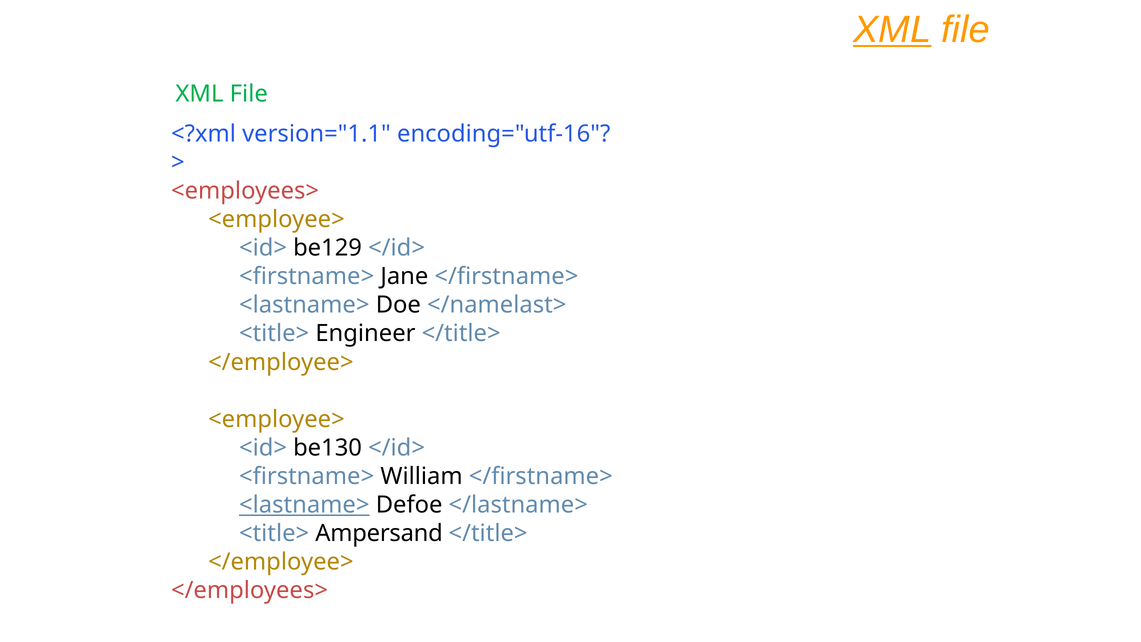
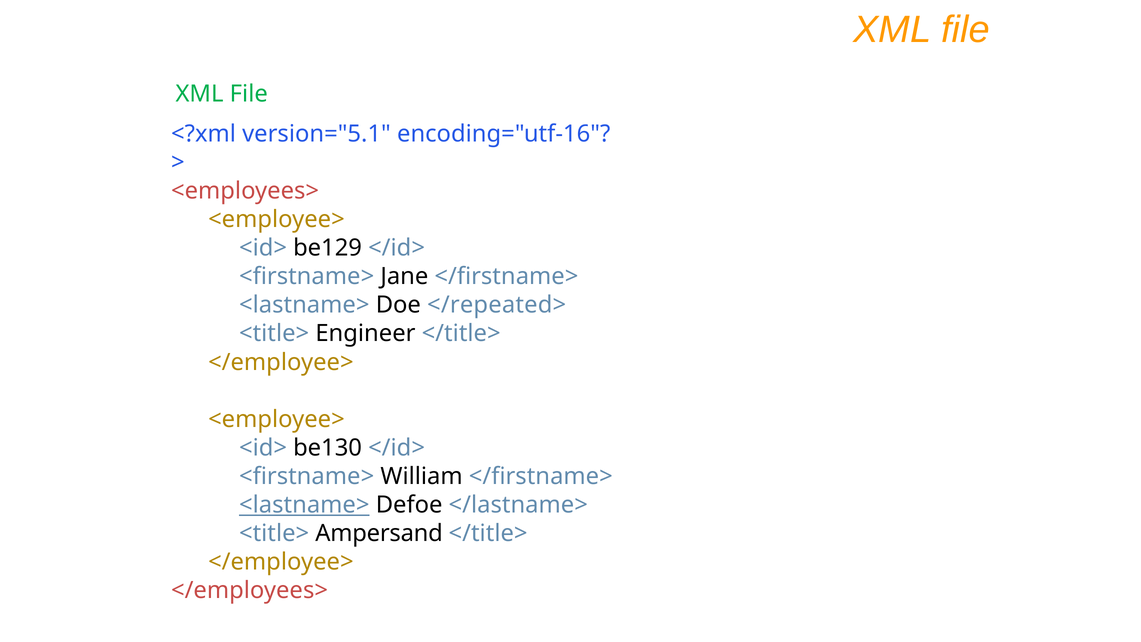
XML at (892, 30) underline: present -> none
version="1.1: version="1.1 -> version="5.1
</namelast>: </namelast> -> </repeated>
